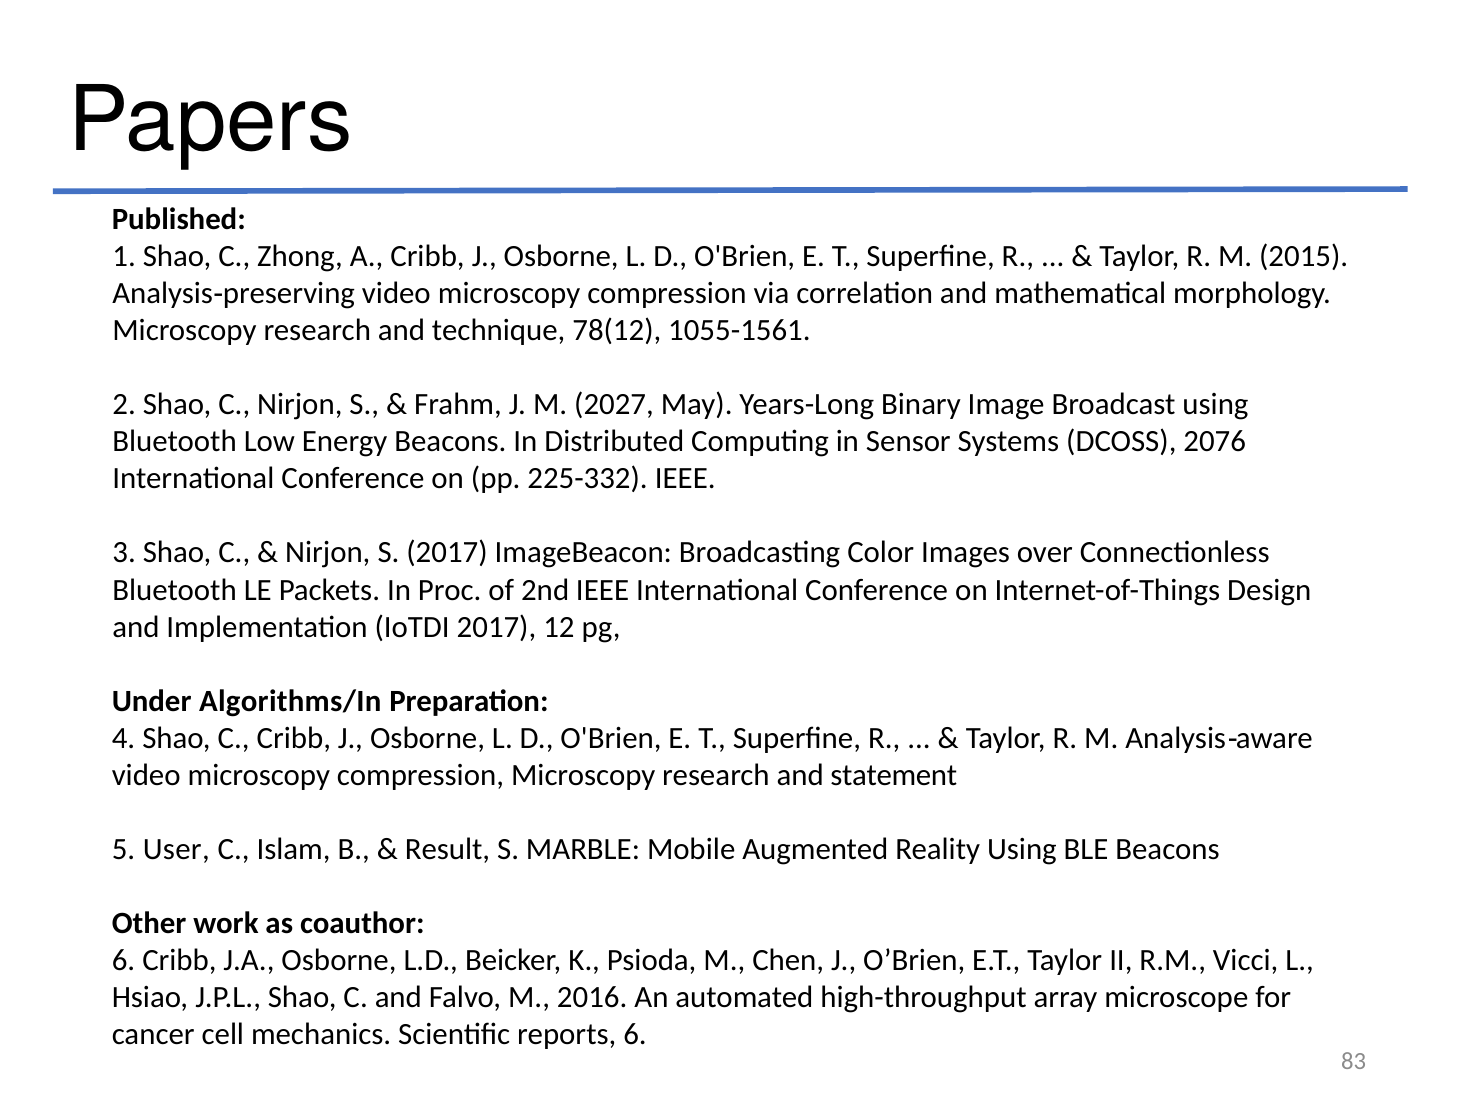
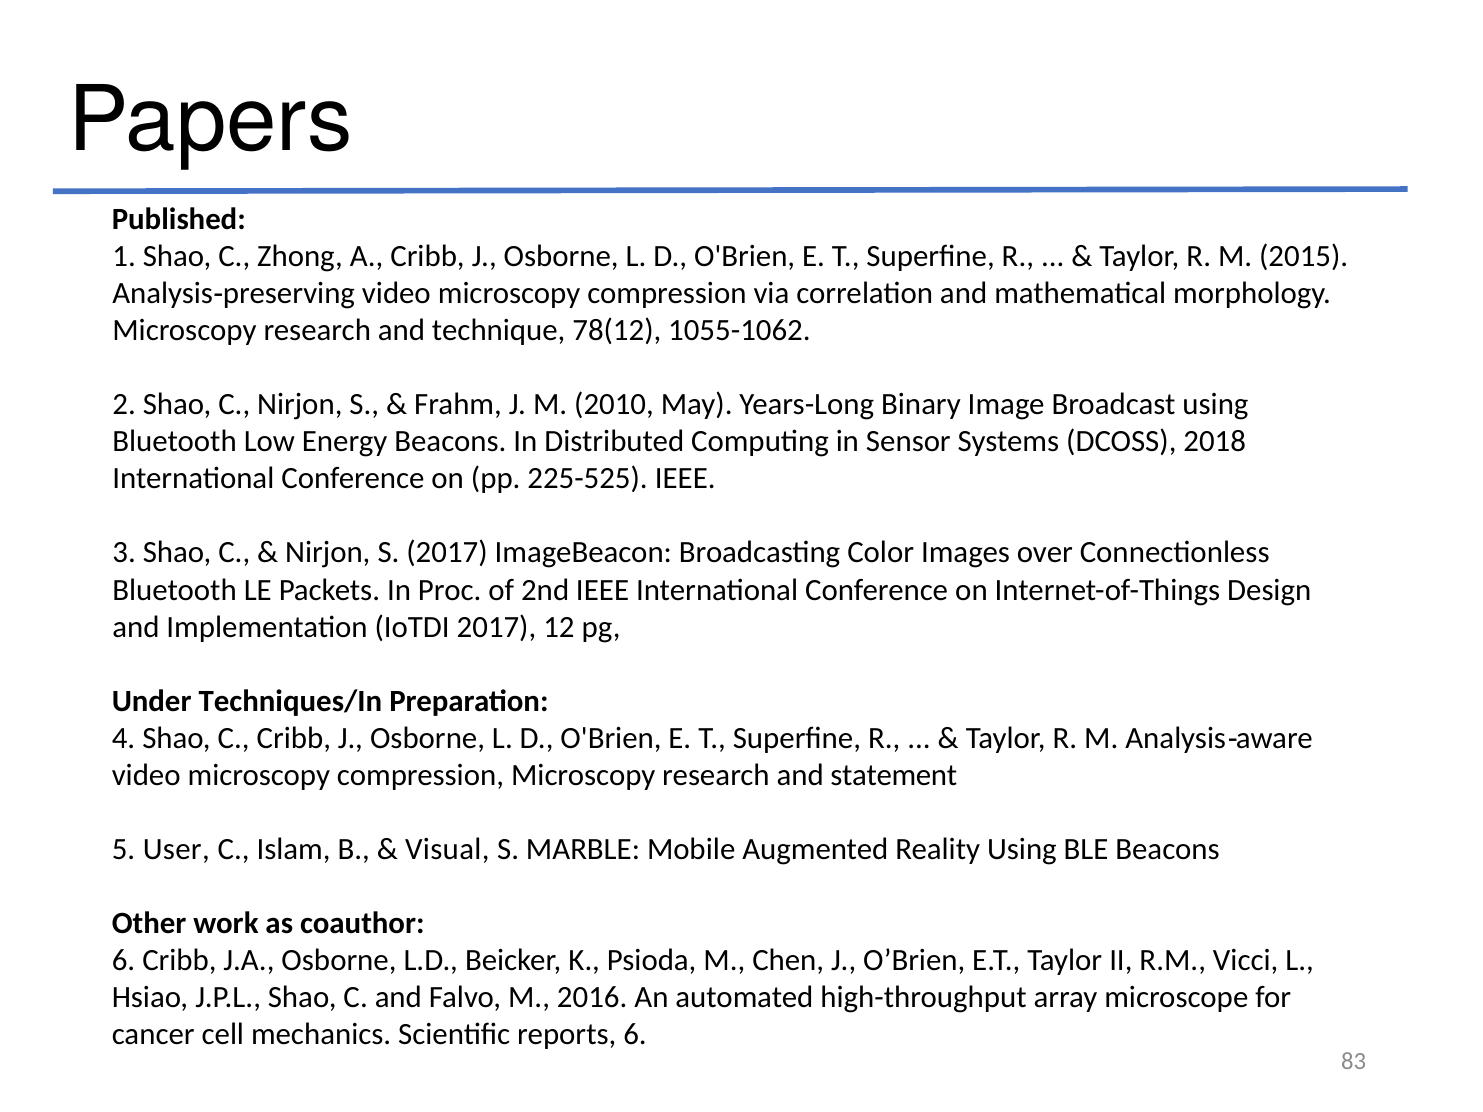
1055-1561: 1055-1561 -> 1055-1062
2027: 2027 -> 2010
2076: 2076 -> 2018
225-332: 225-332 -> 225-525
Algorithms/In: Algorithms/In -> Techniques/In
Result: Result -> Visual
